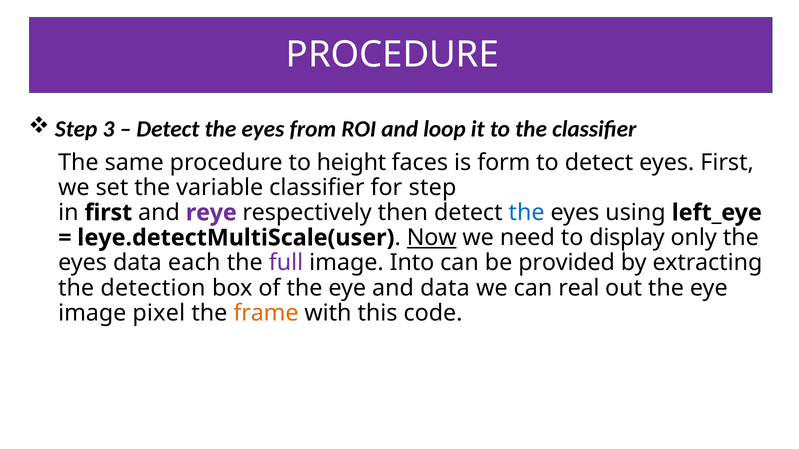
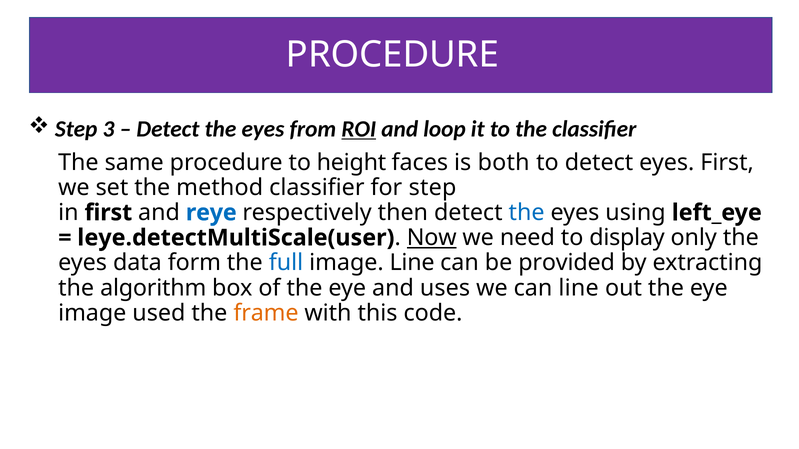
ROI underline: none -> present
form: form -> both
variable: variable -> method
reye colour: purple -> blue
each: each -> form
full colour: purple -> blue
image Into: Into -> Line
detection: detection -> algorithm
and data: data -> uses
can real: real -> line
pixel: pixel -> used
